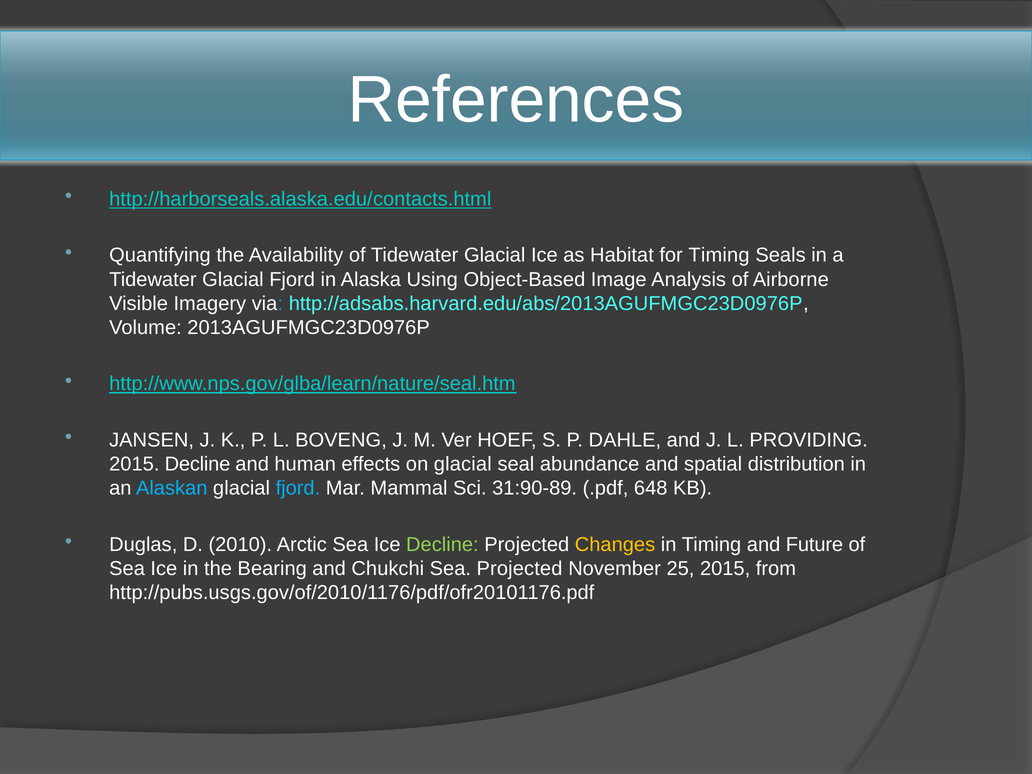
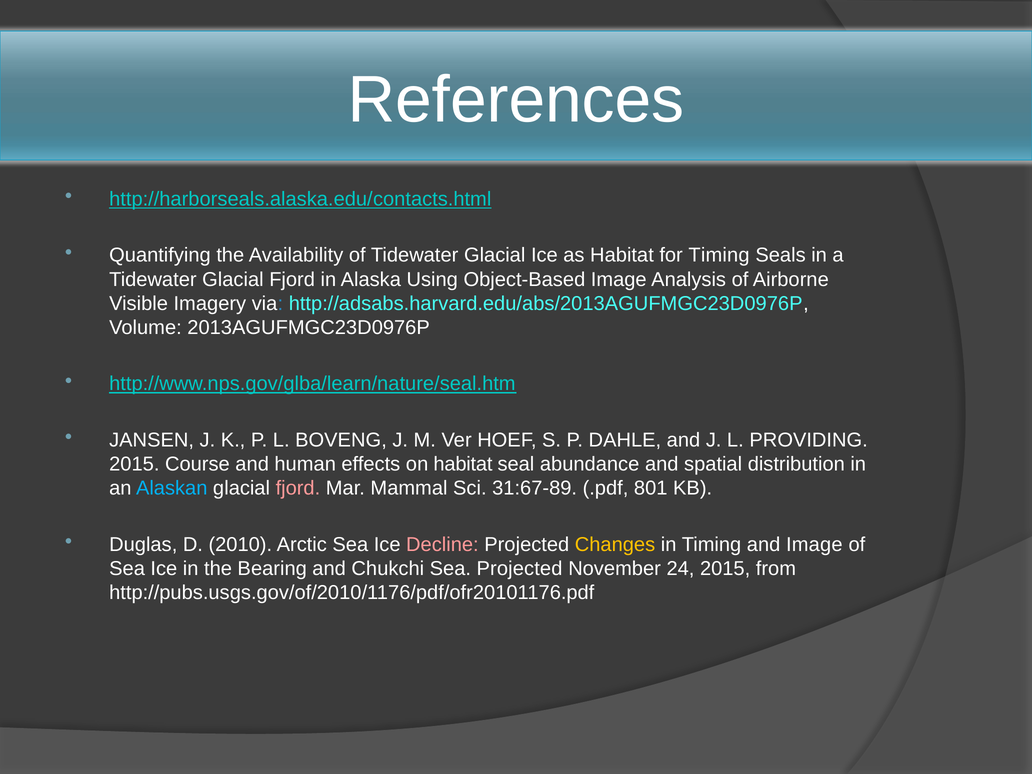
2015 Decline: Decline -> Course
on glacial: glacial -> habitat
fjord at (298, 488) colour: light blue -> pink
31:90-89: 31:90-89 -> 31:67-89
648: 648 -> 801
Decline at (442, 545) colour: light green -> pink
and Future: Future -> Image
25: 25 -> 24
